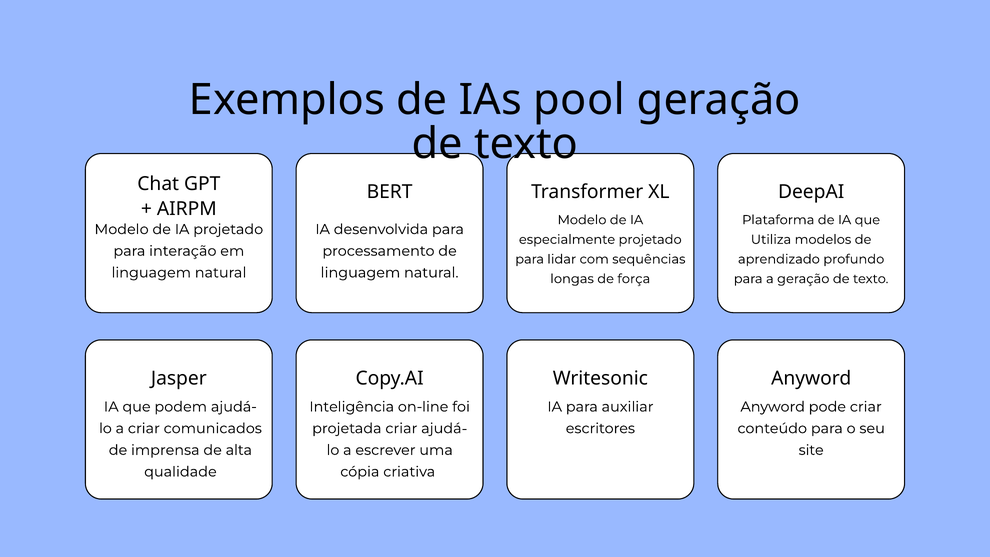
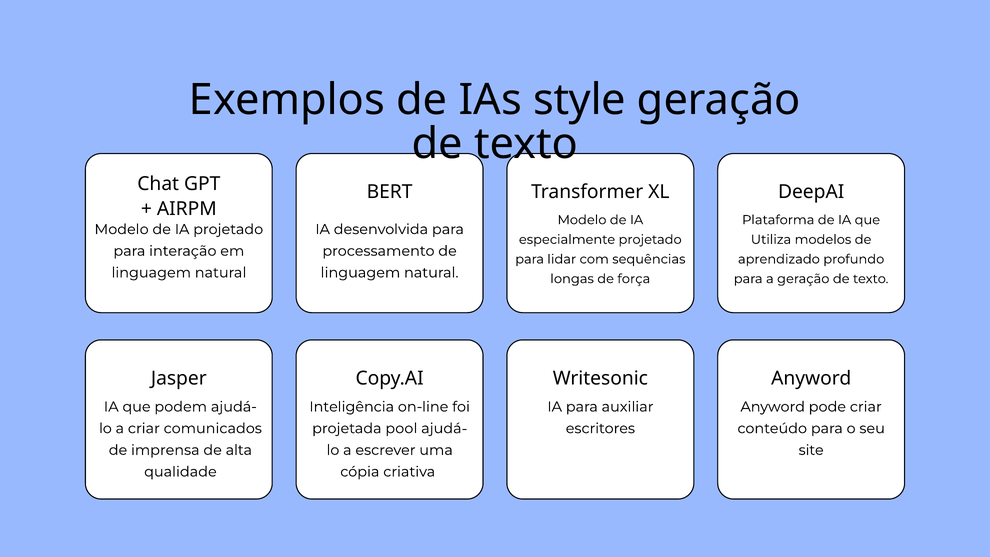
pool: pool -> style
projetada criar: criar -> pool
